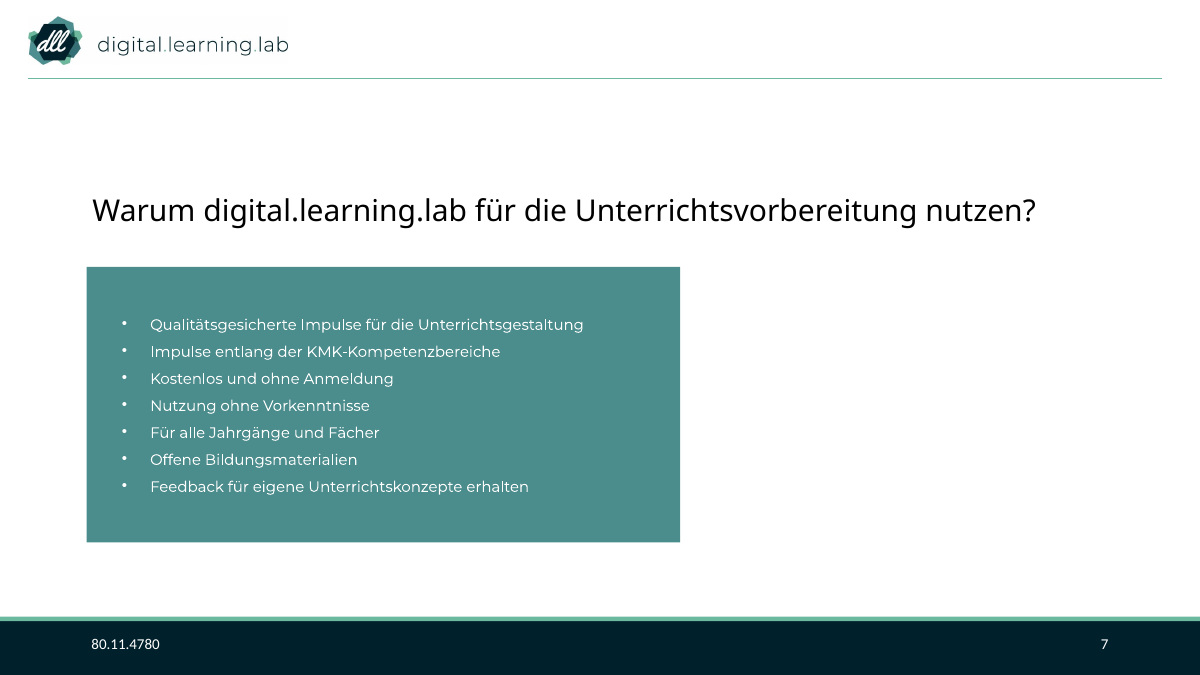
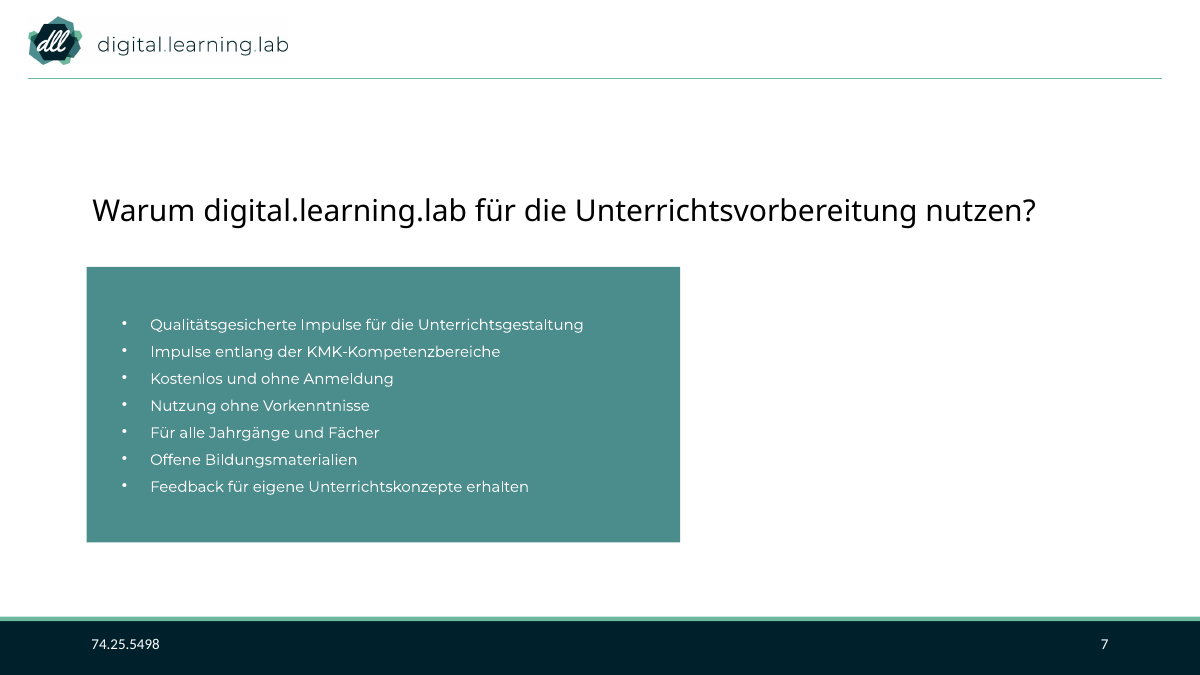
80.11.4780: 80.11.4780 -> 74.25.5498
